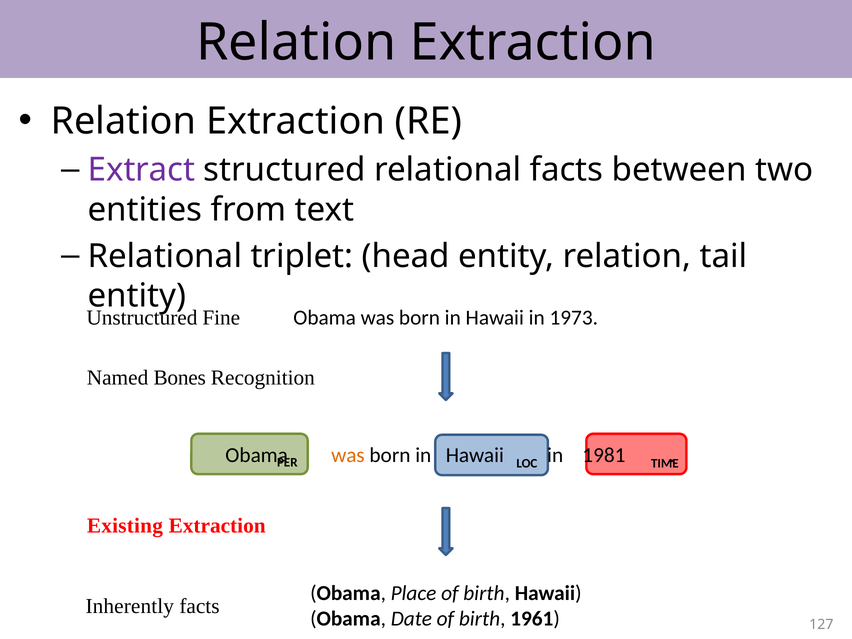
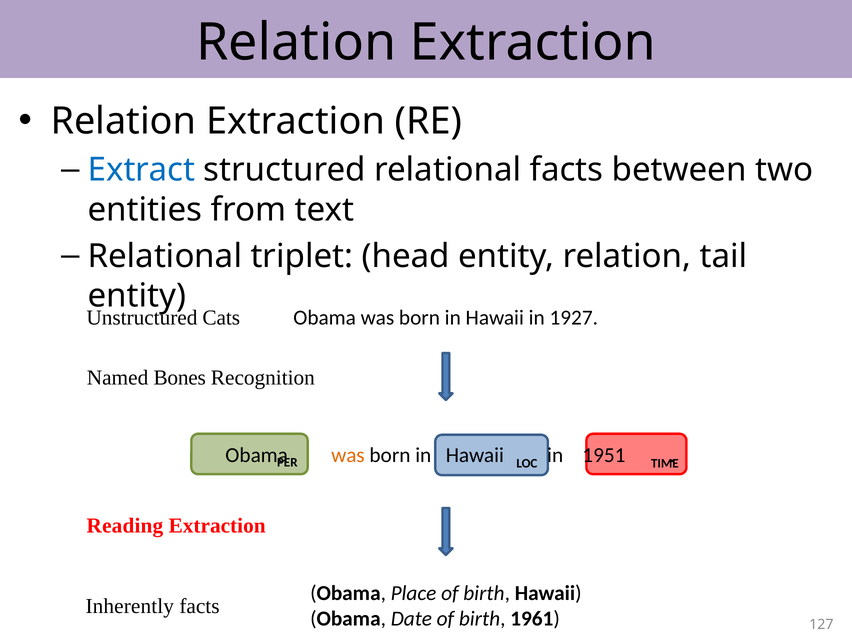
Extract colour: purple -> blue
Fine: Fine -> Cats
1973: 1973 -> 1927
1981: 1981 -> 1951
Existing: Existing -> Reading
